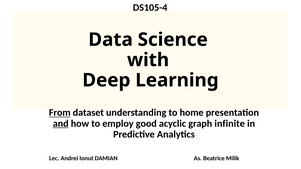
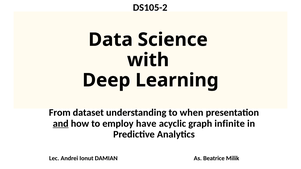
DS105-4: DS105-4 -> DS105-2
From underline: present -> none
home: home -> when
good: good -> have
